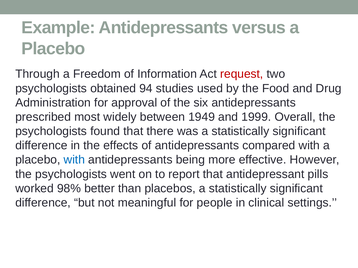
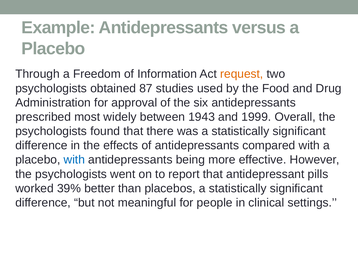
request colour: red -> orange
94: 94 -> 87
1949: 1949 -> 1943
98%: 98% -> 39%
